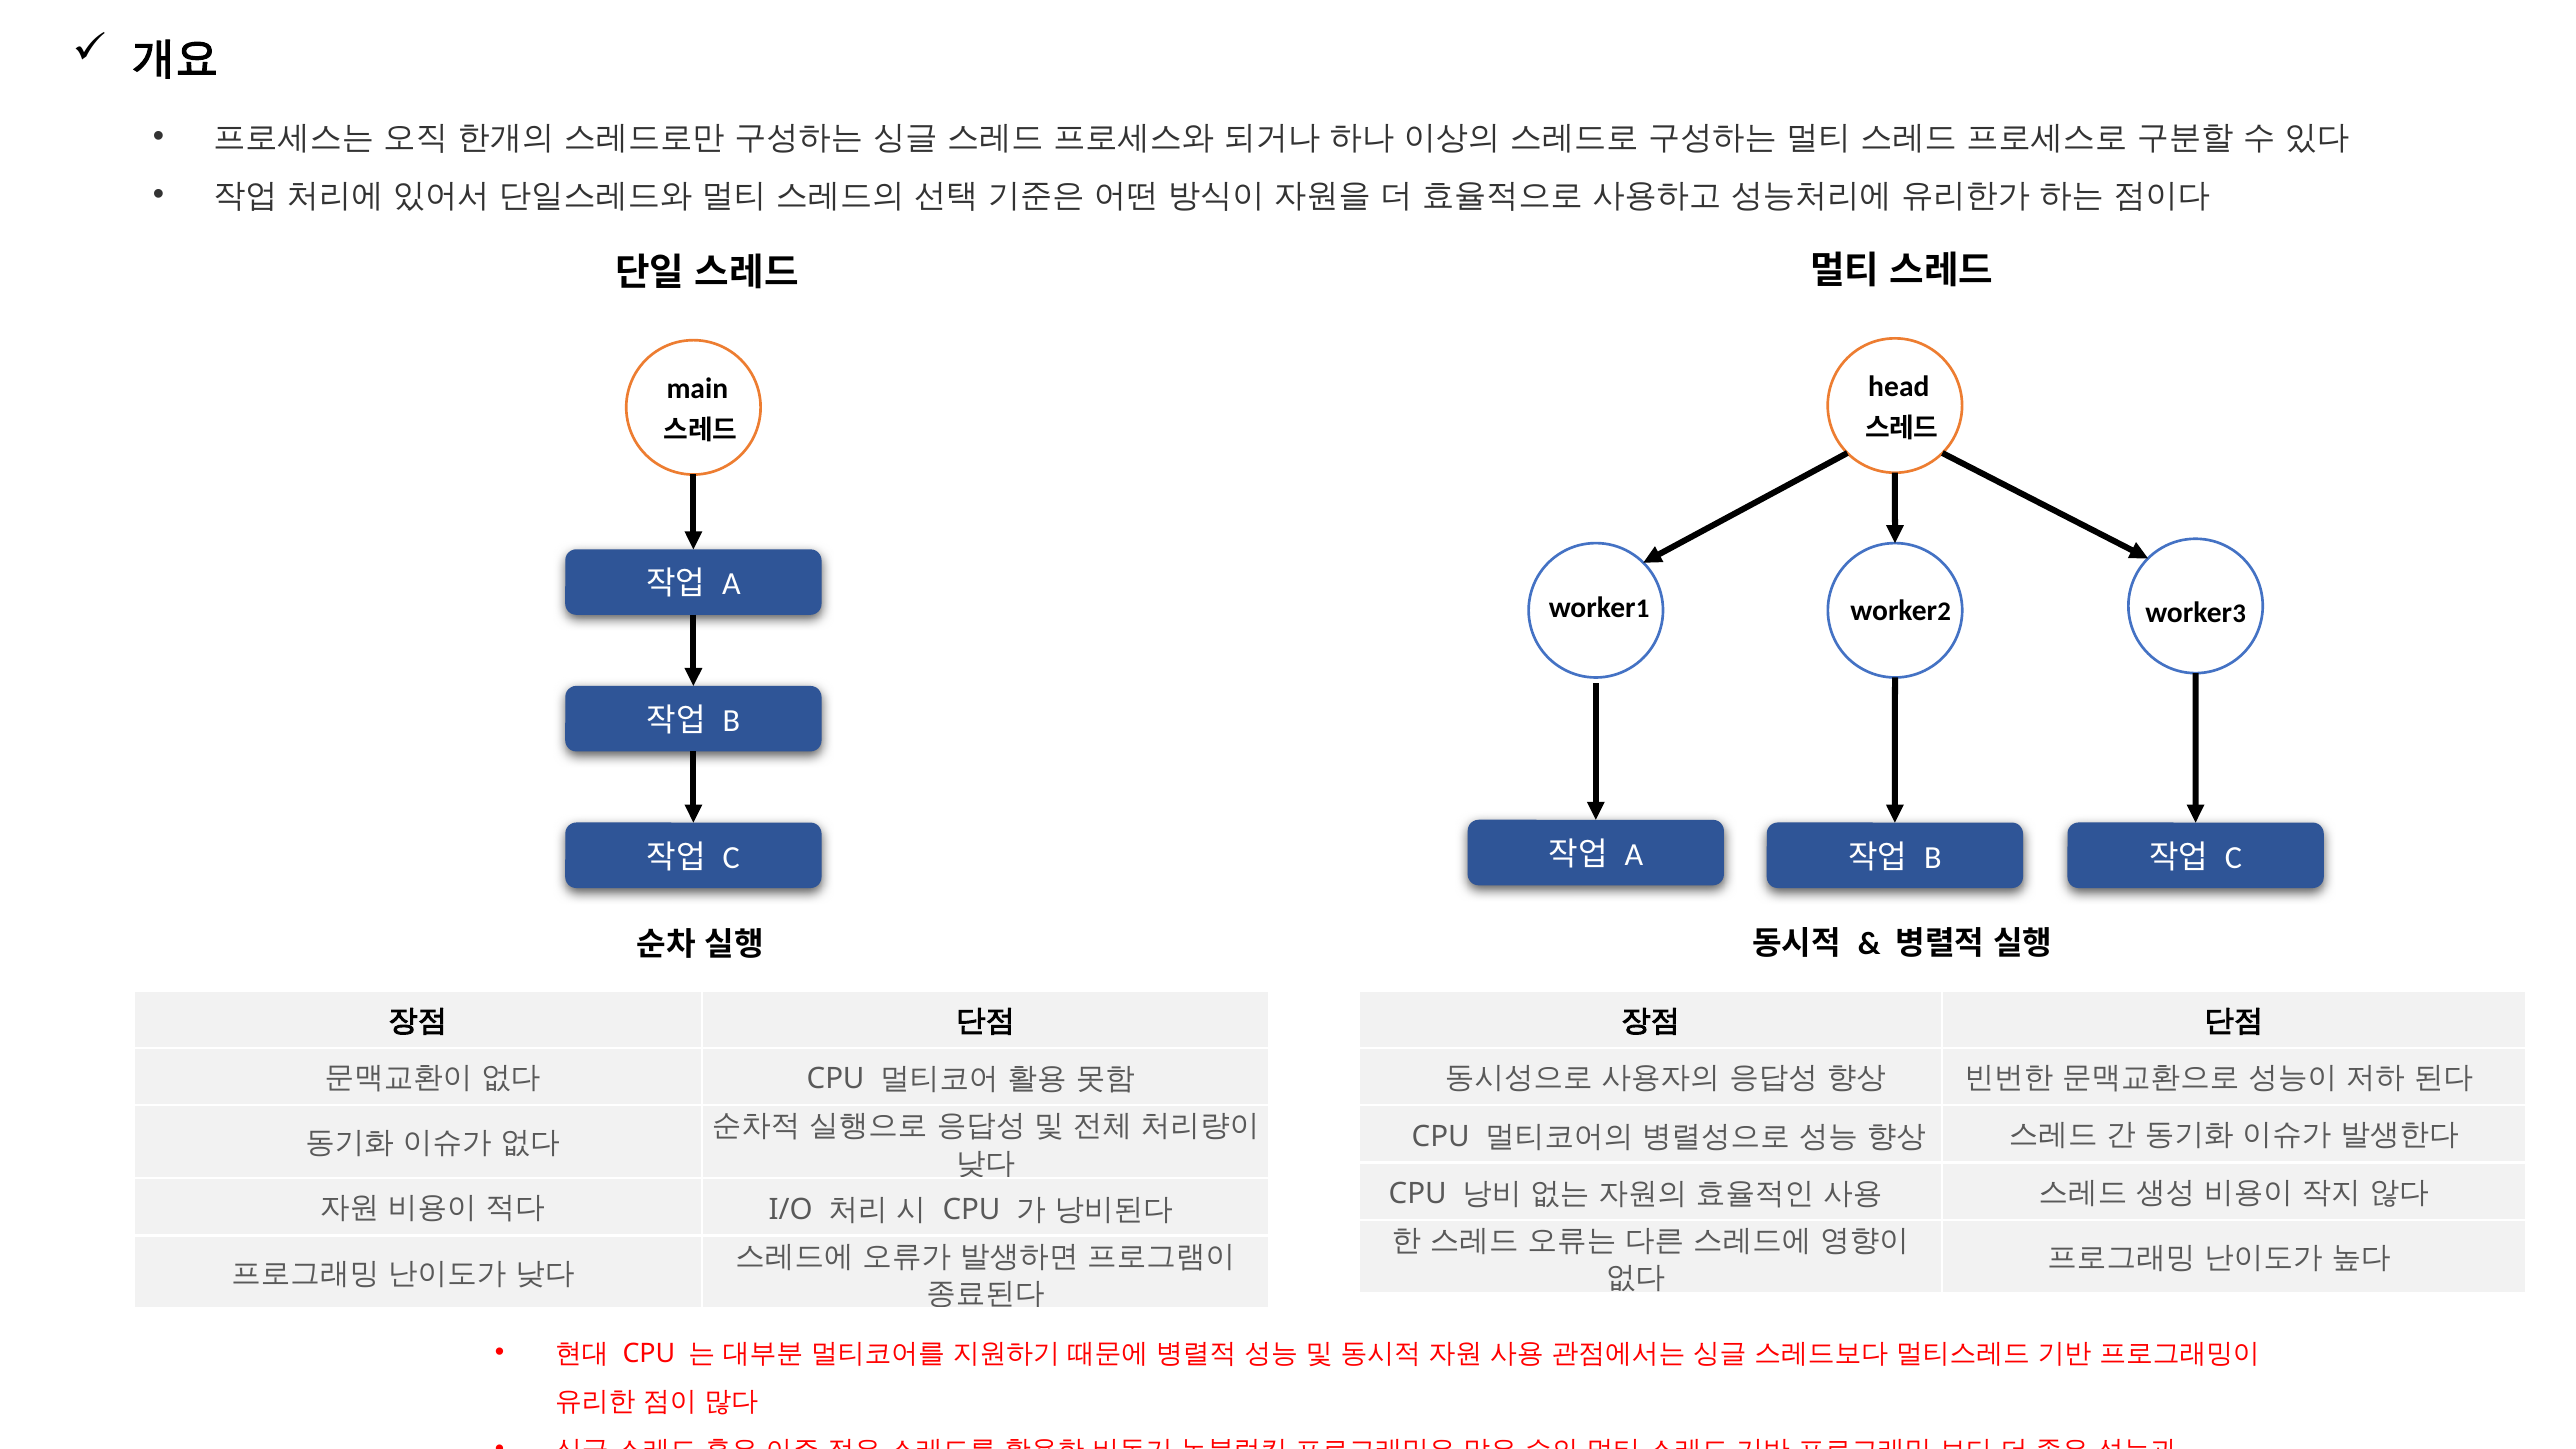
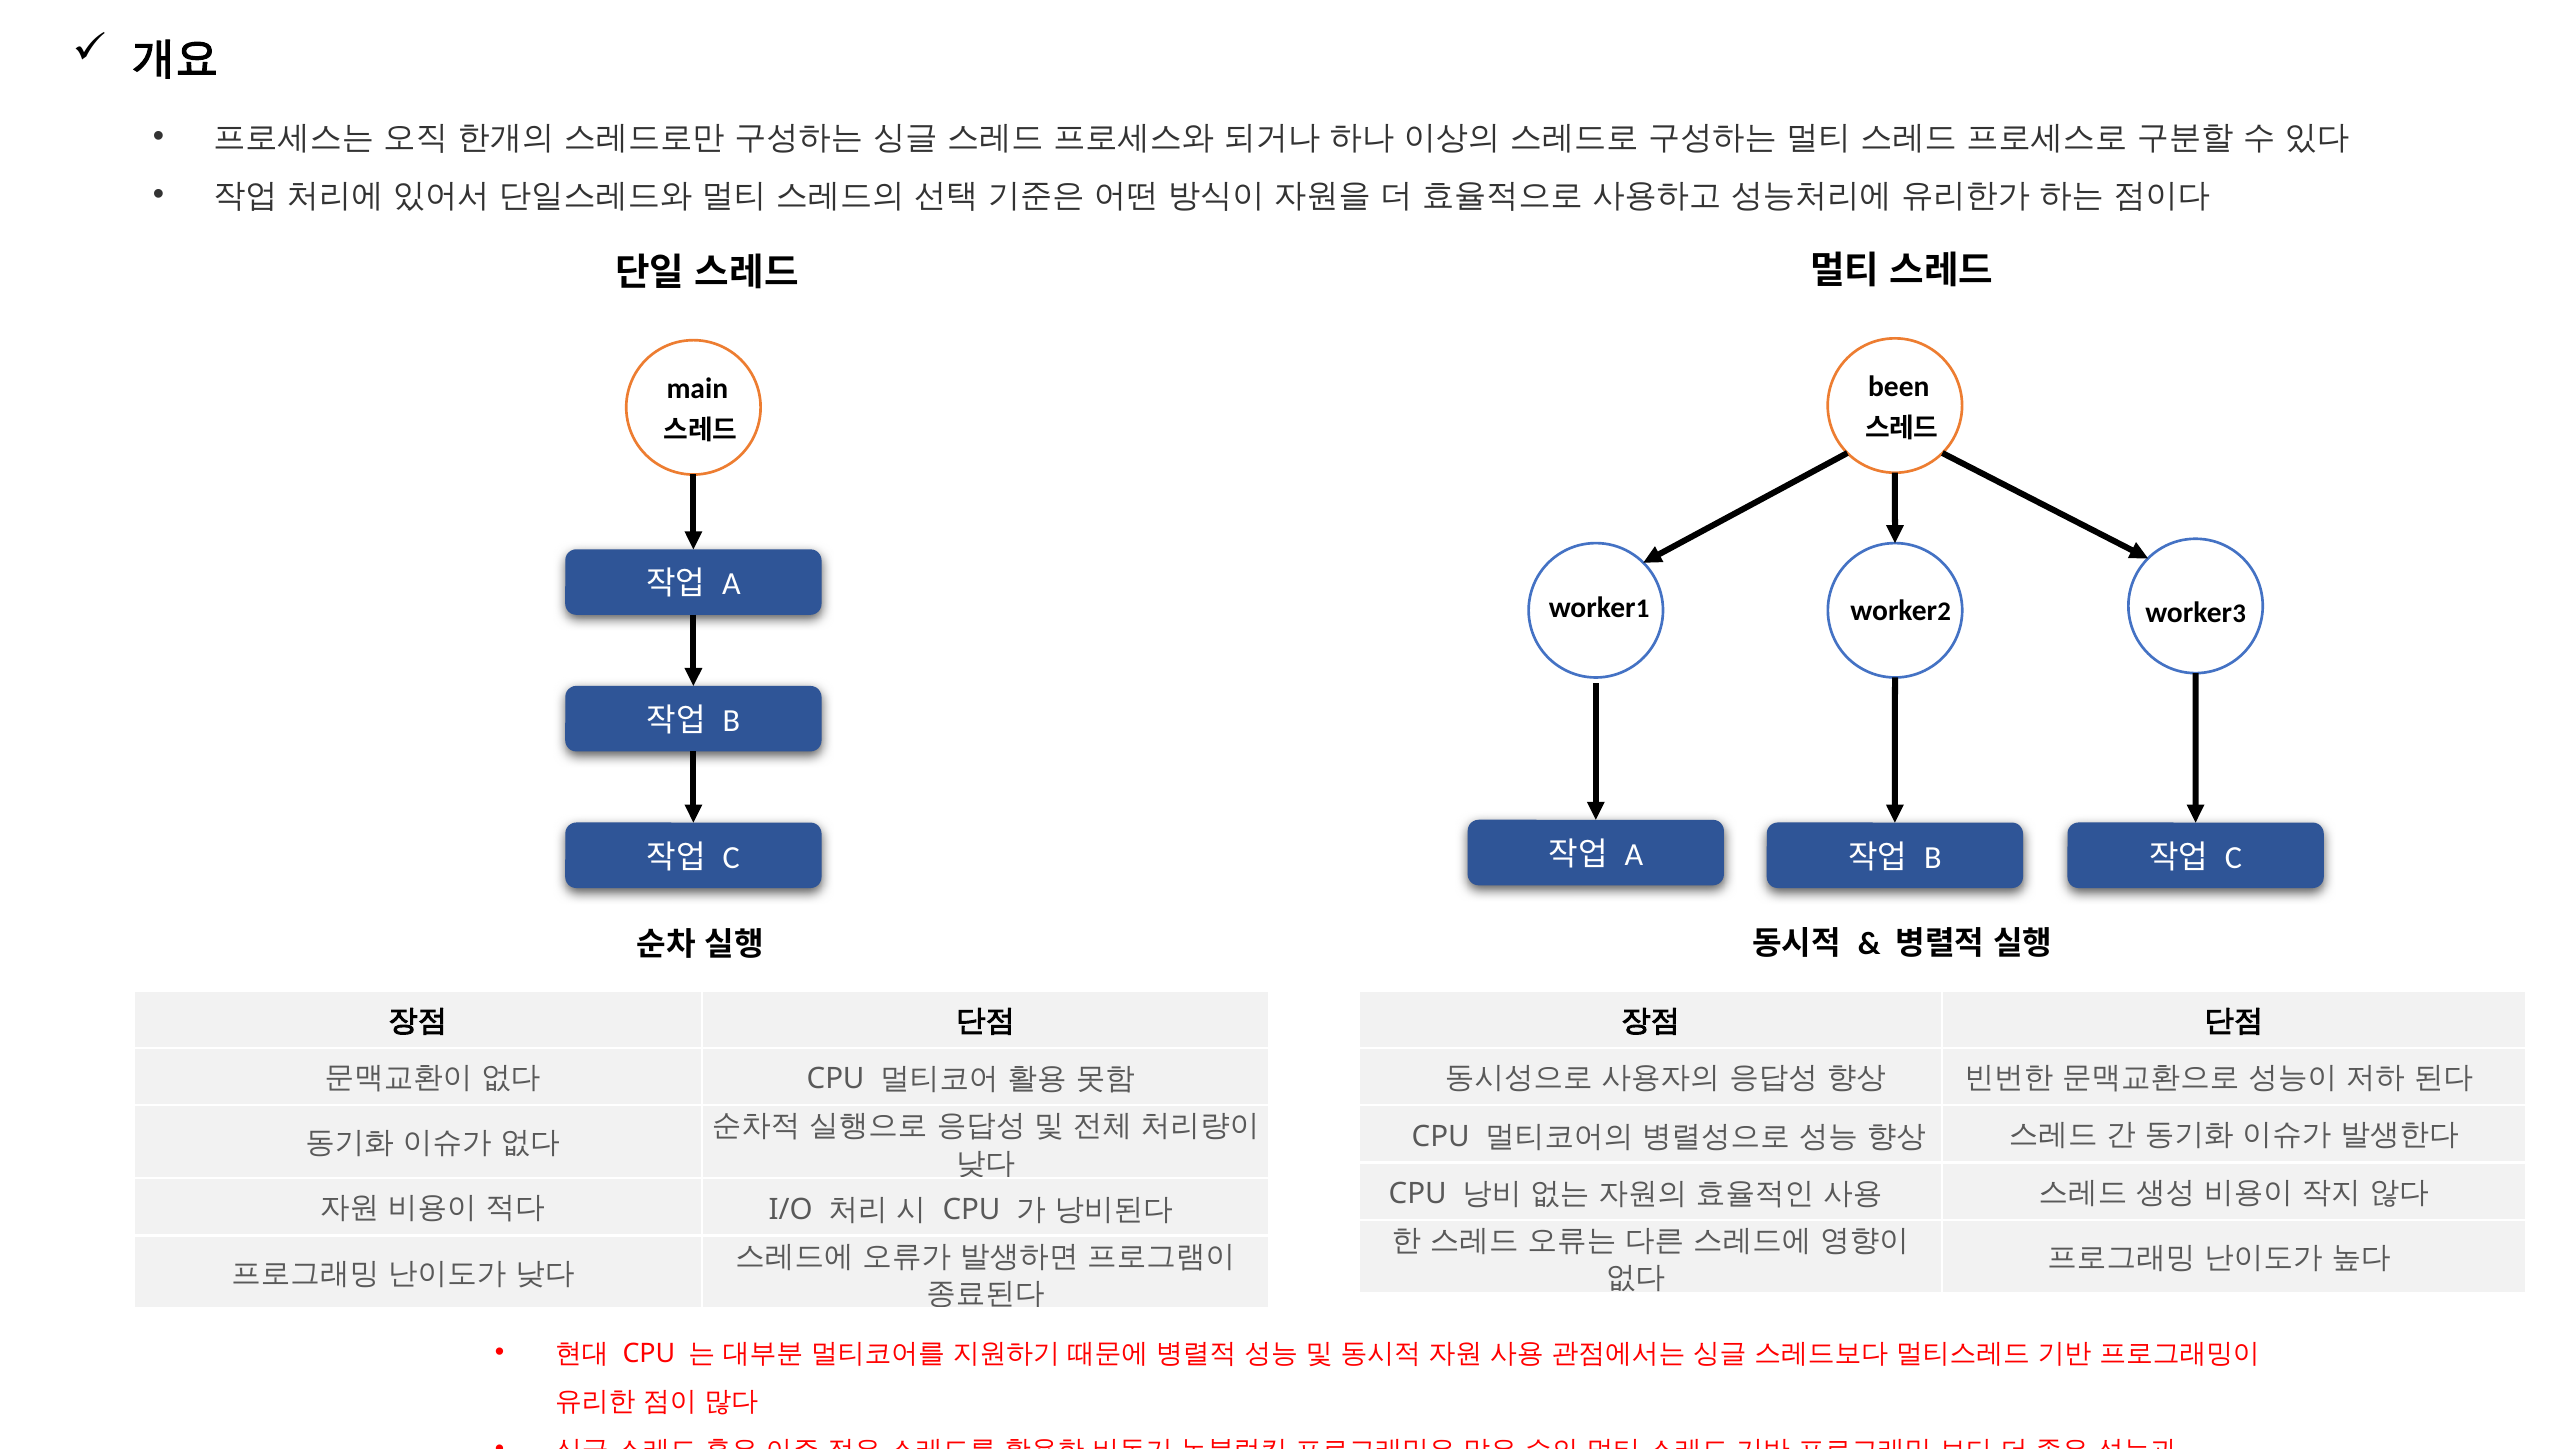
head: head -> been
